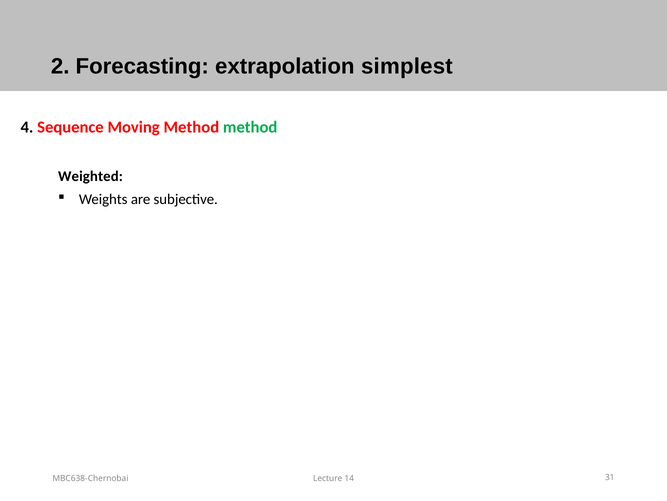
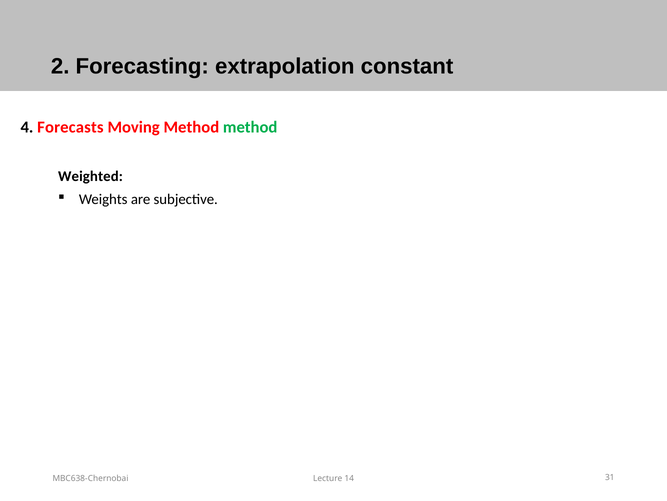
simplest: simplest -> constant
Sequence: Sequence -> Forecasts
